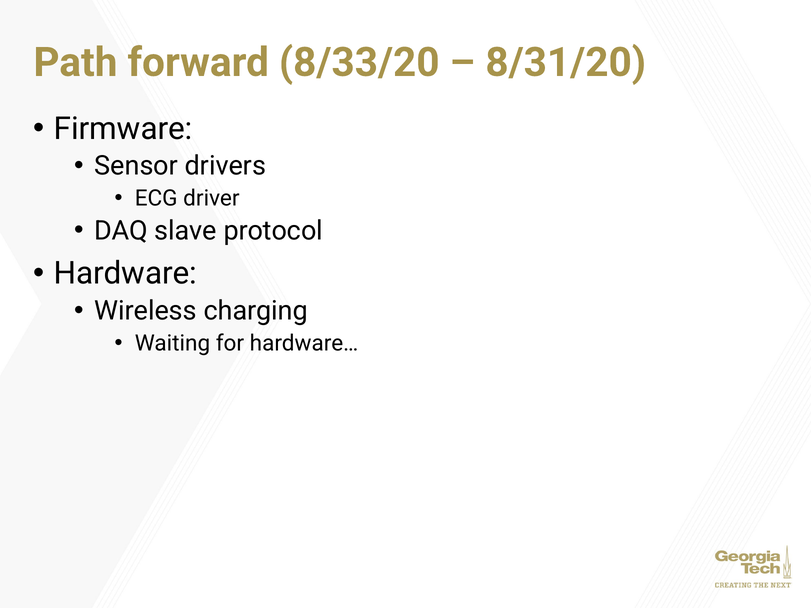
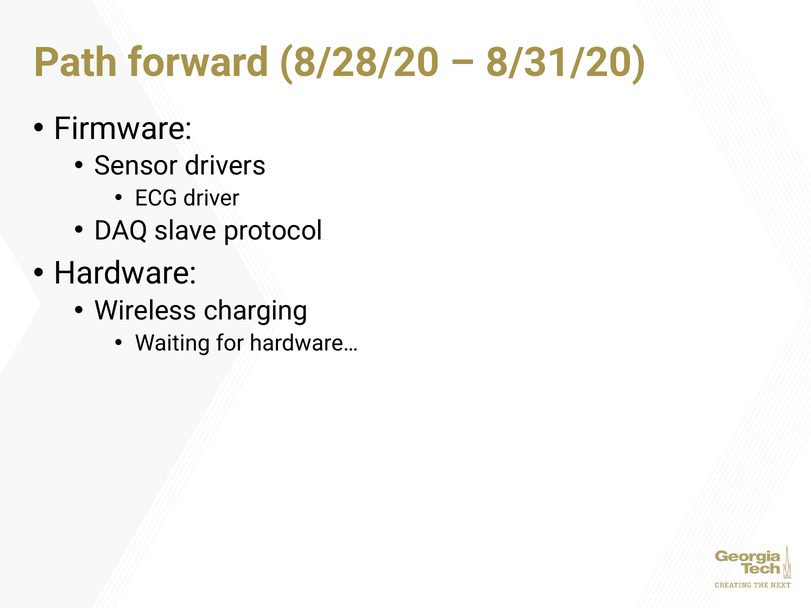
8/33/20: 8/33/20 -> 8/28/20
